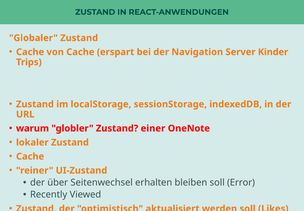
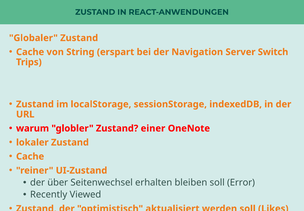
von Cache: Cache -> String
Kinder: Kinder -> Switch
